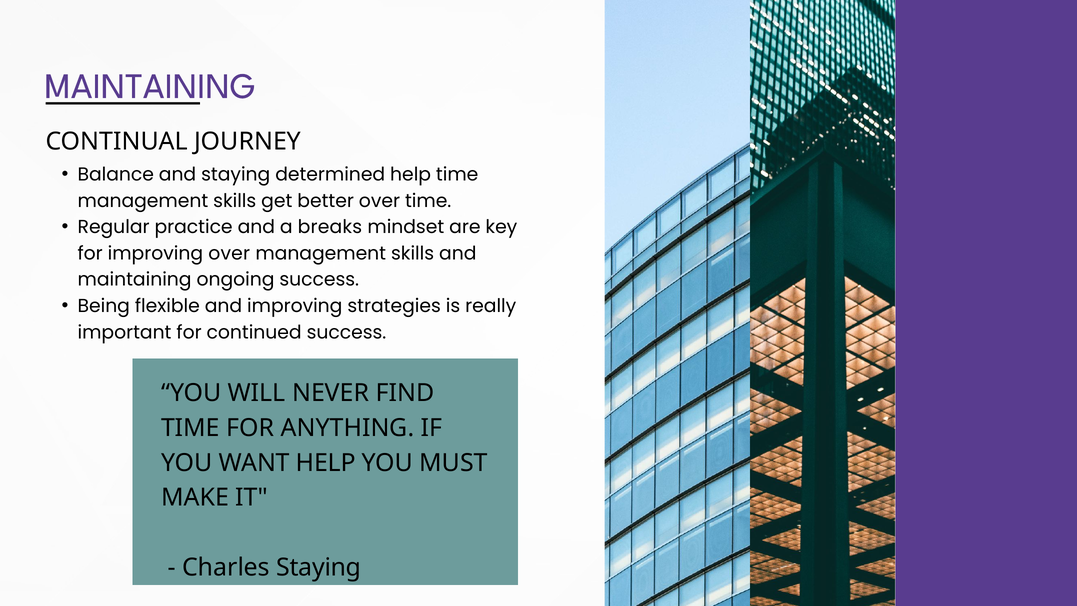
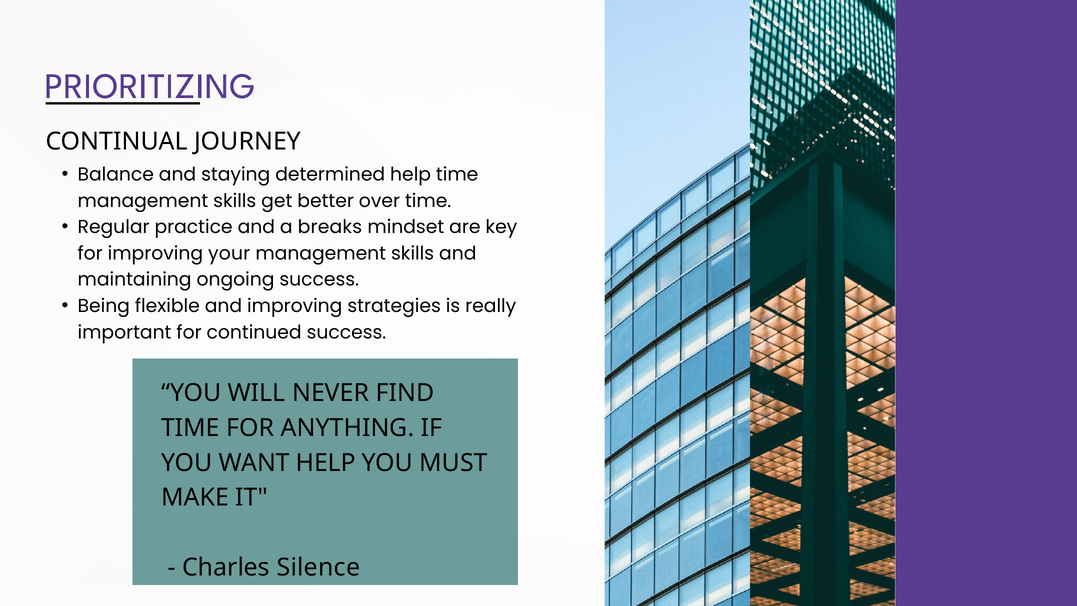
MAINTAINING at (150, 86): MAINTAINING -> PRIORITIZING
improving over: over -> your
Charles Staying: Staying -> Silence
